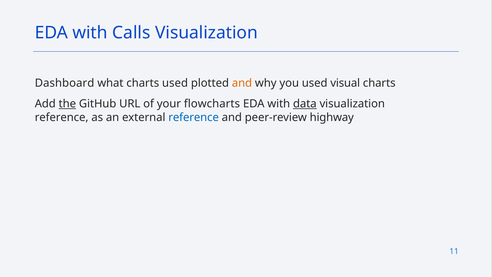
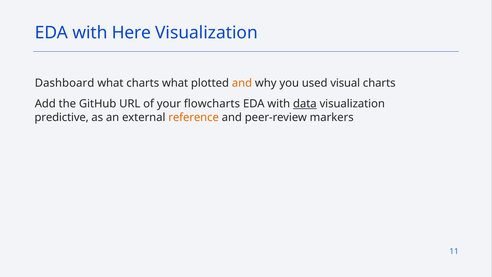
Calls: Calls -> Here
charts used: used -> what
the underline: present -> none
reference at (62, 117): reference -> predictive
reference at (194, 117) colour: blue -> orange
highway: highway -> markers
